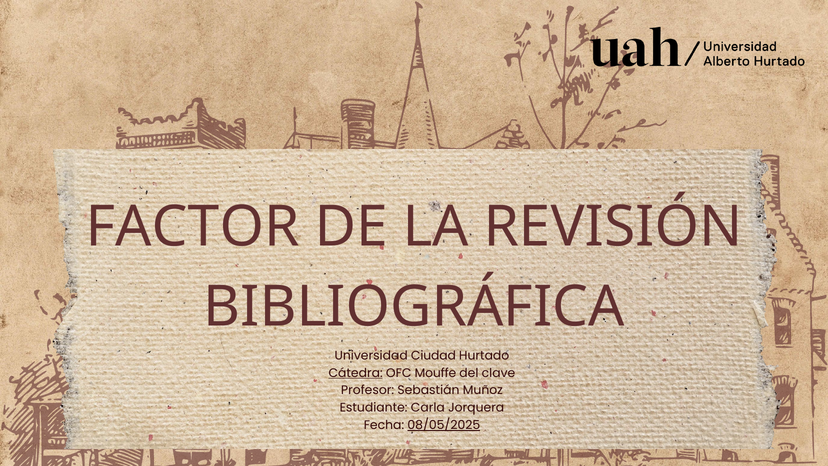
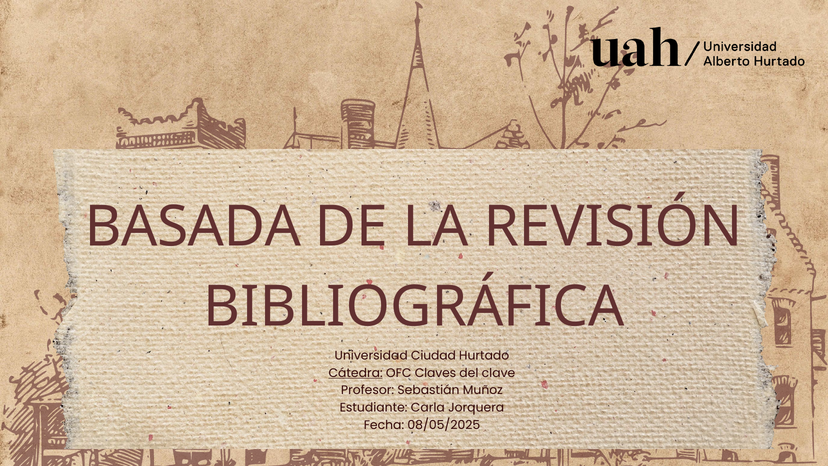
FACTOR: FACTOR -> BASADA
Mouffe: Mouffe -> Claves
08/05/2025 underline: present -> none
